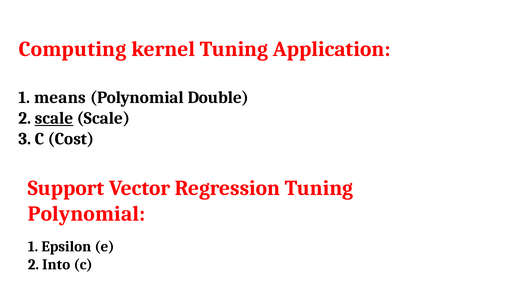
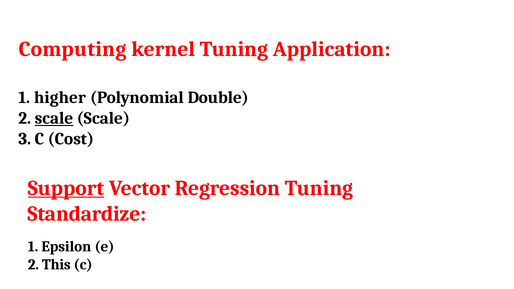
means: means -> higher
Support underline: none -> present
Polynomial at (87, 214): Polynomial -> Standardize
Into: Into -> This
